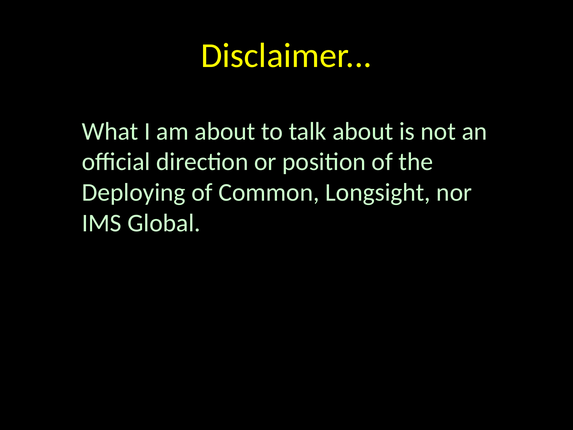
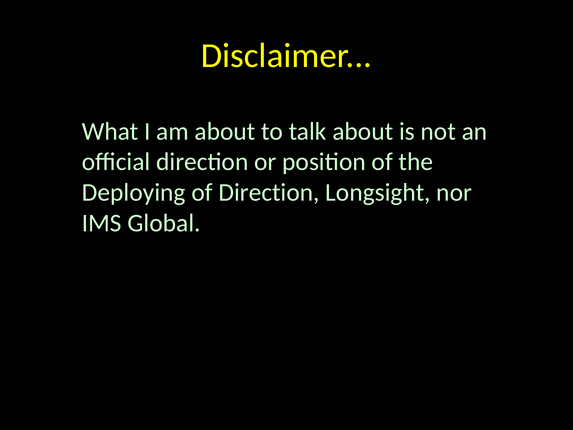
of Common: Common -> Direction
